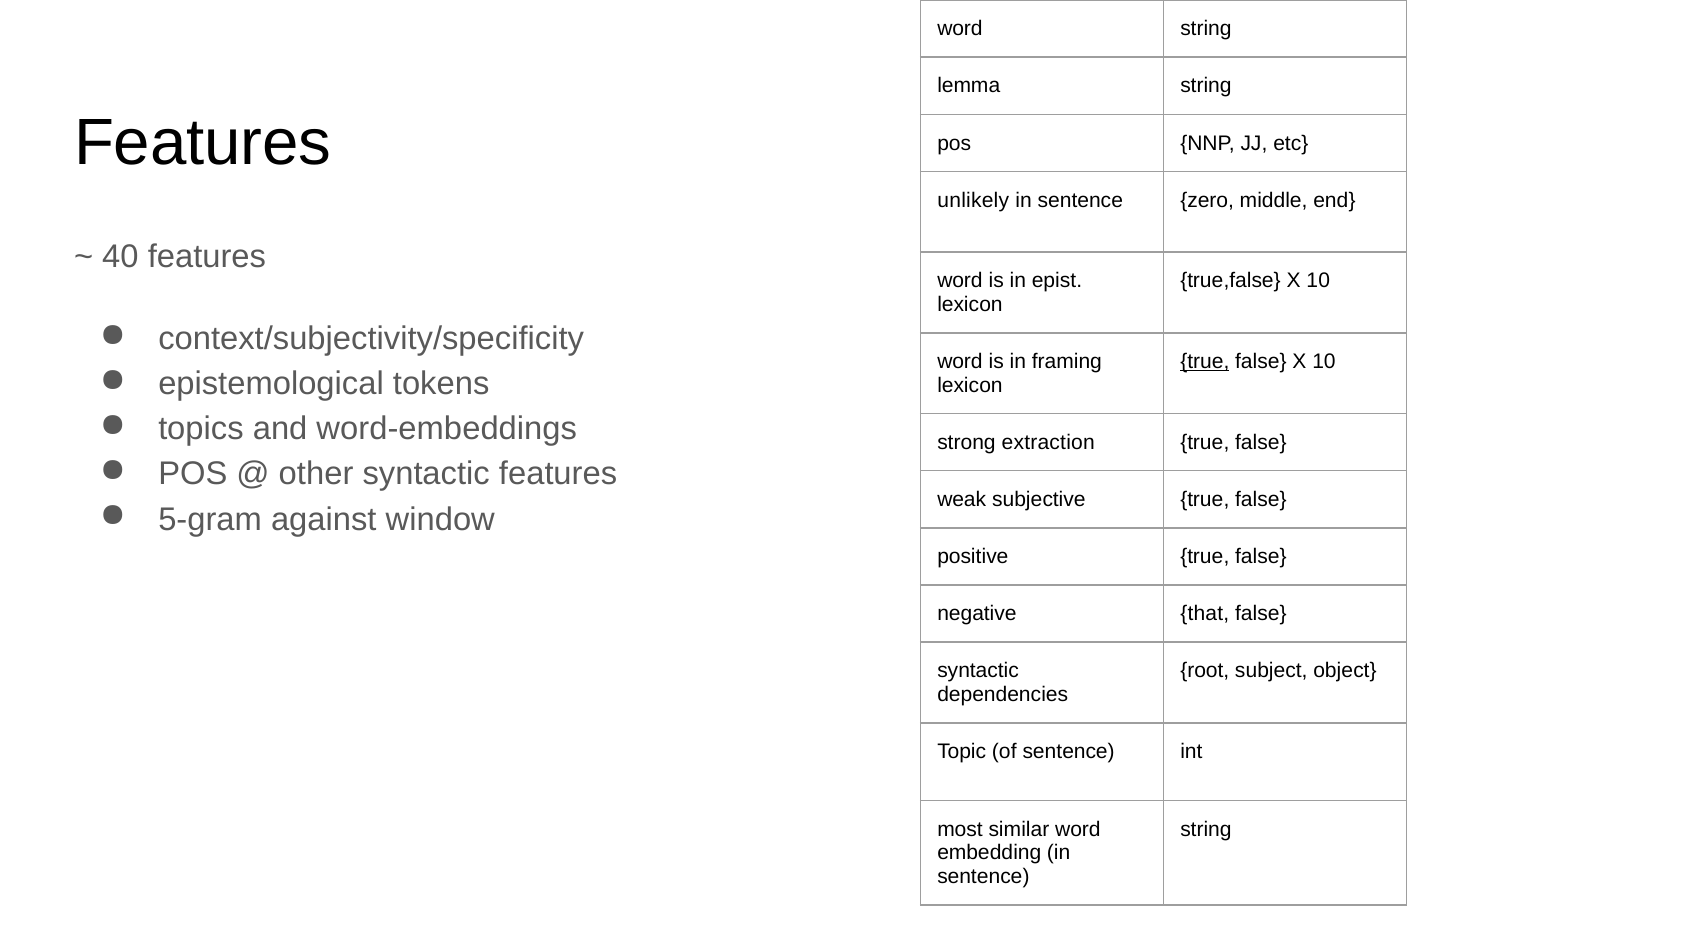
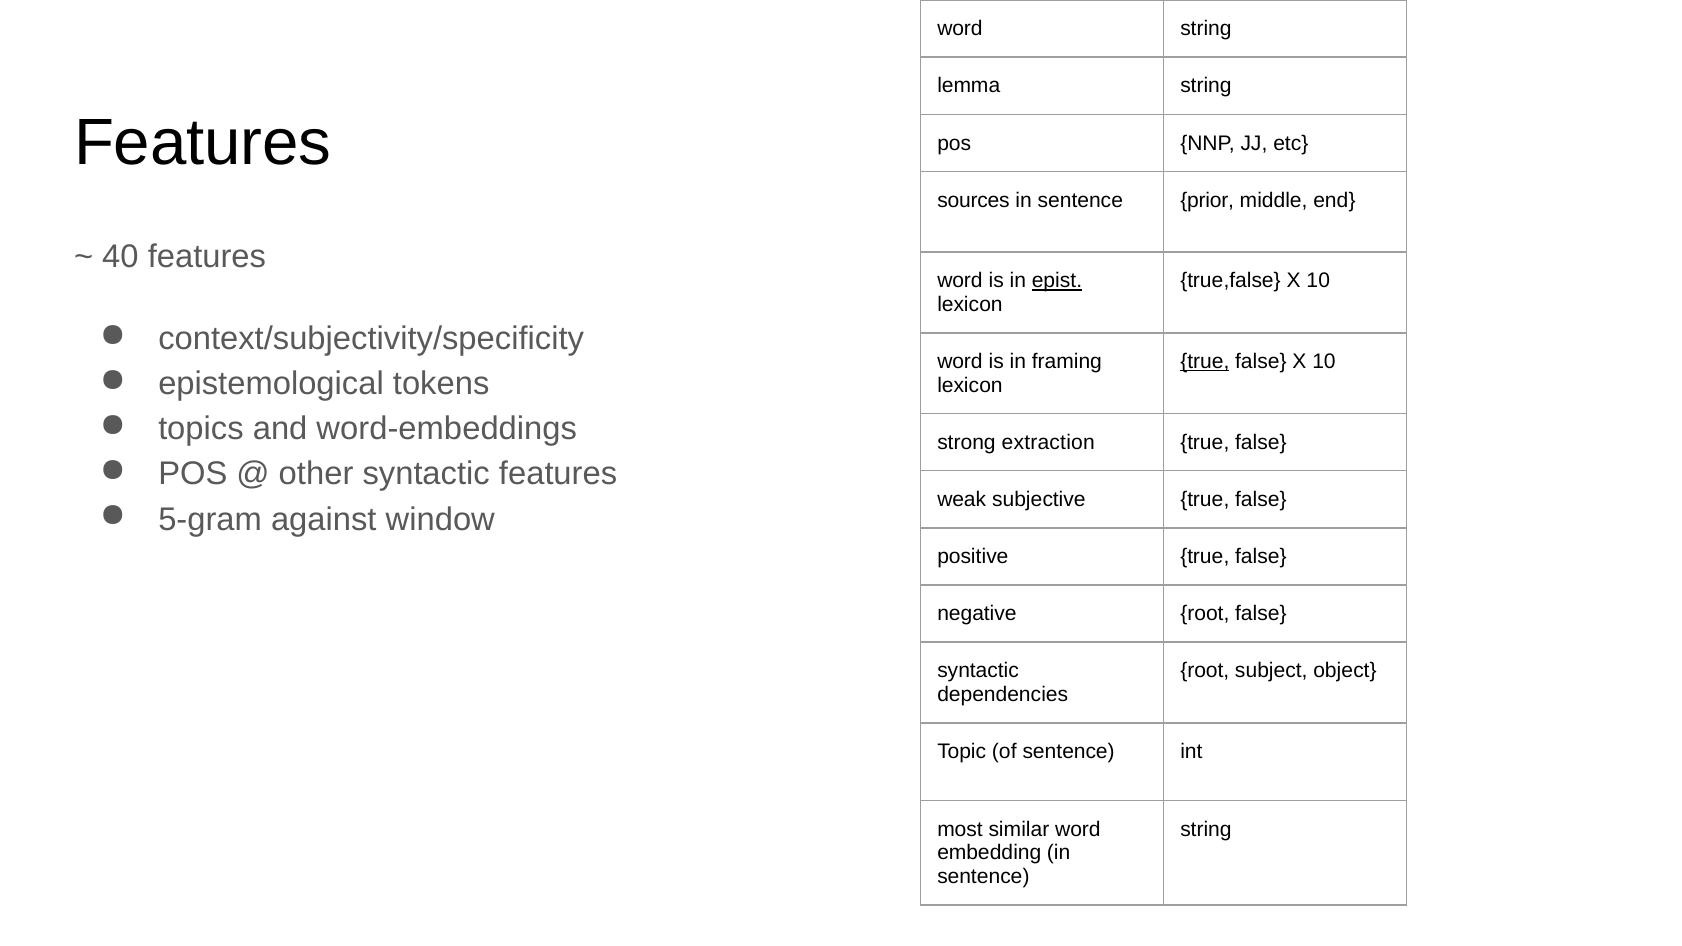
unlikely: unlikely -> sources
zero: zero -> prior
epist underline: none -> present
negative that: that -> root
